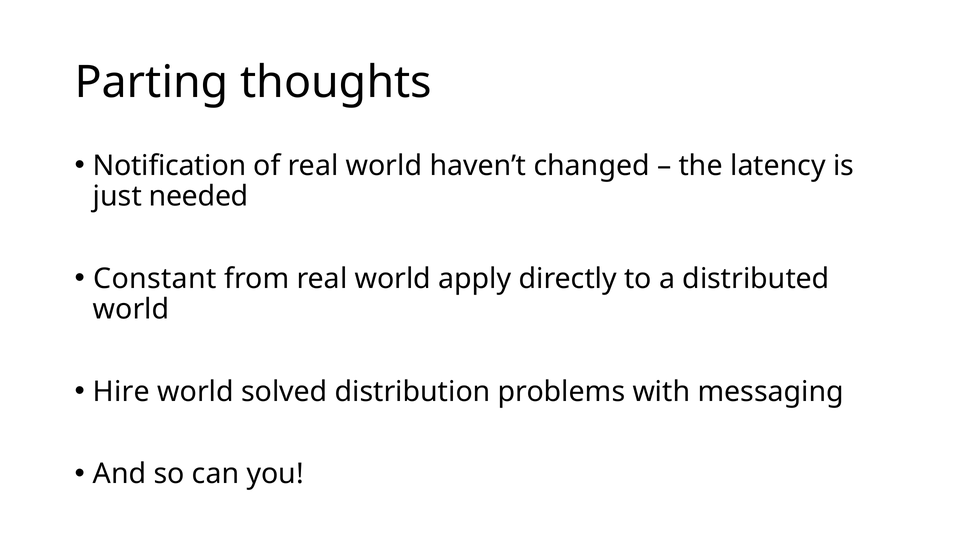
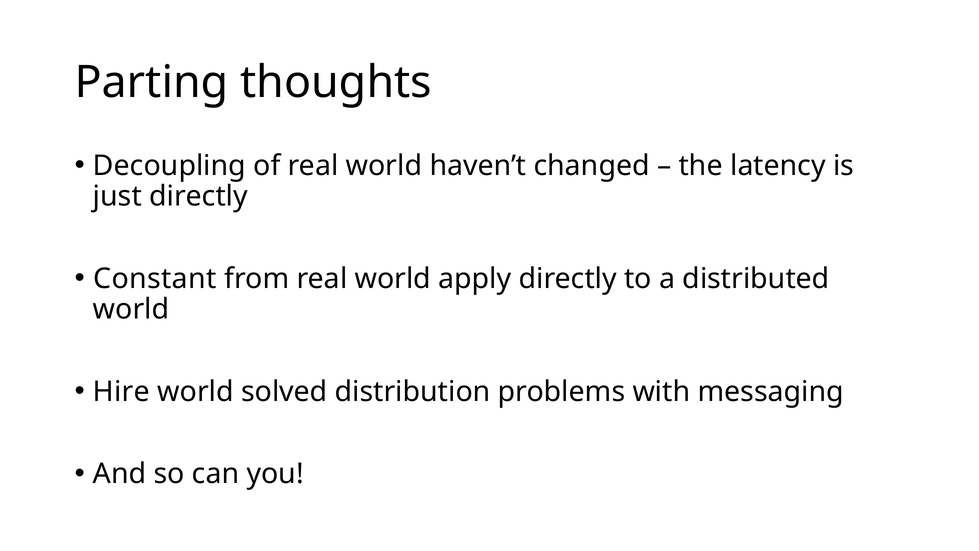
Notification: Notification -> Decoupling
just needed: needed -> directly
